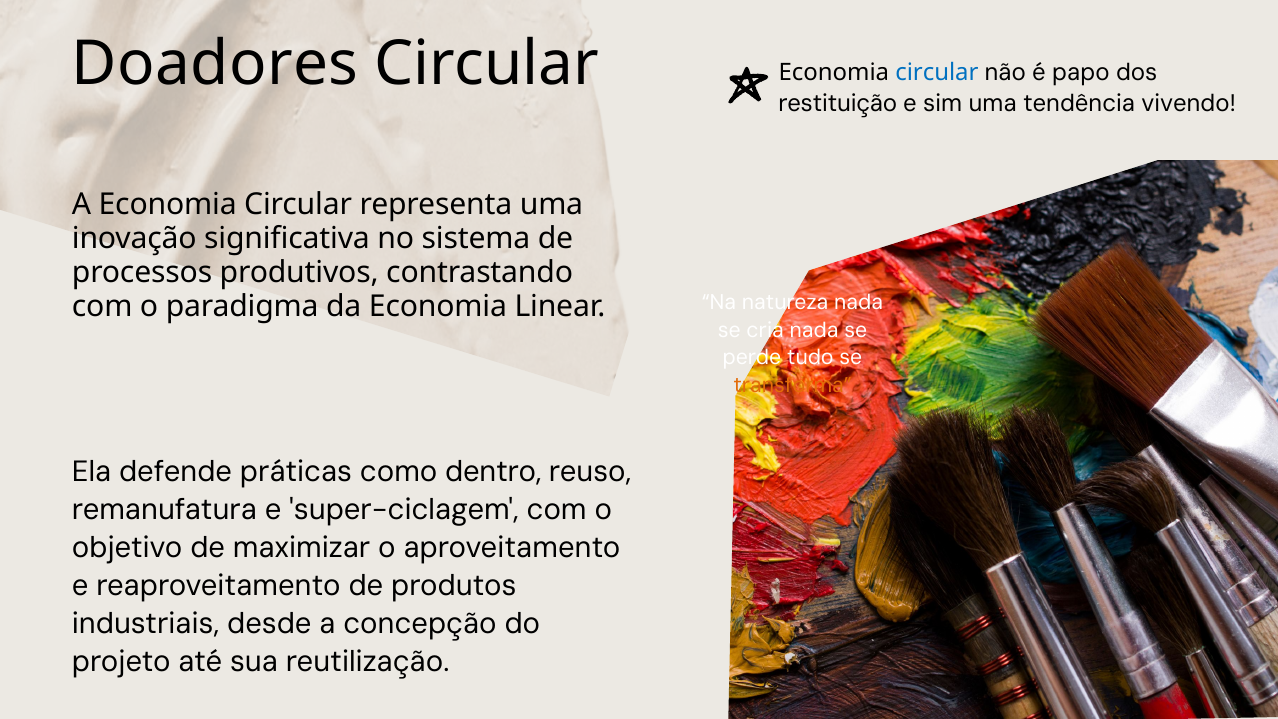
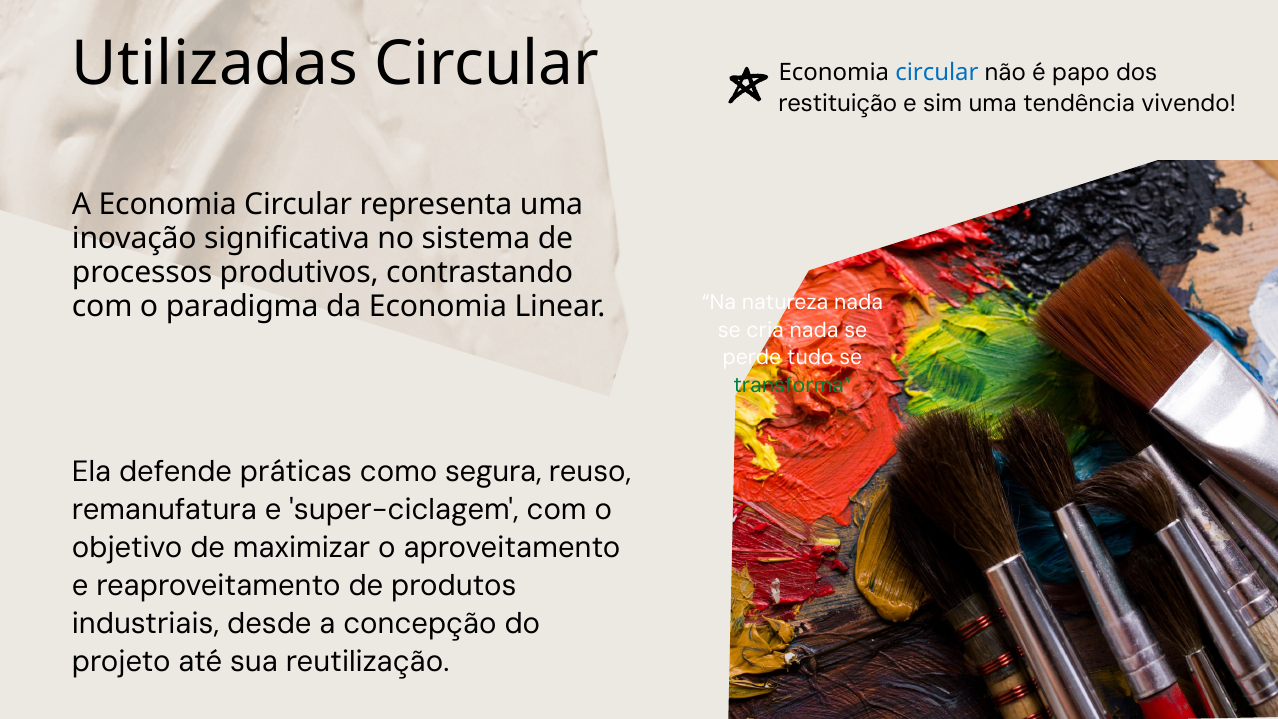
Doadores: Doadores -> Utilizadas
transforma colour: orange -> green
dentro: dentro -> segura
